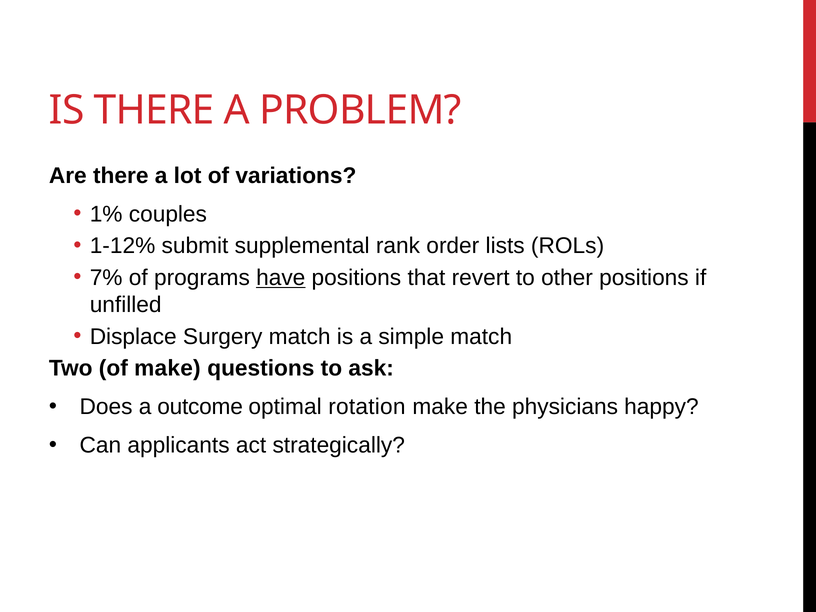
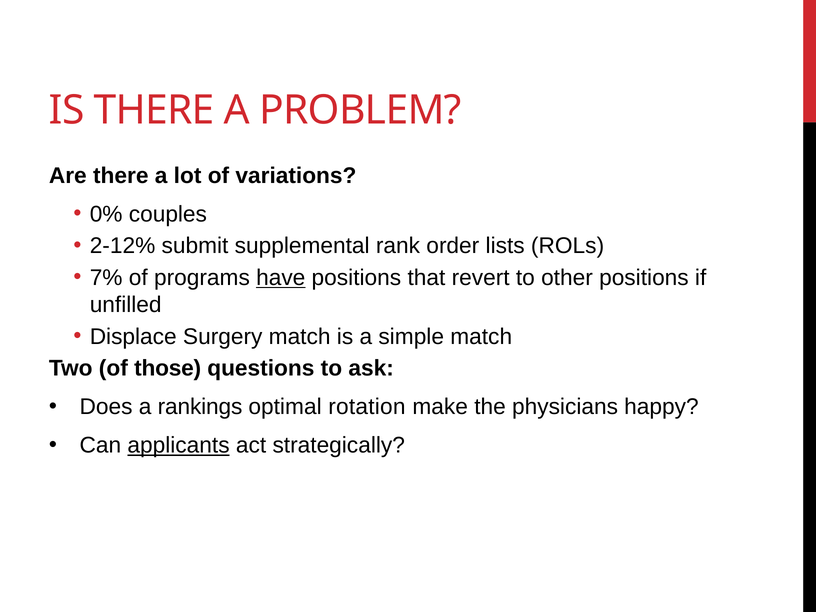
1%: 1% -> 0%
1-12%: 1-12% -> 2-12%
of make: make -> those
outcome: outcome -> rankings
applicants underline: none -> present
